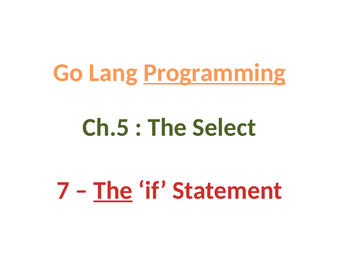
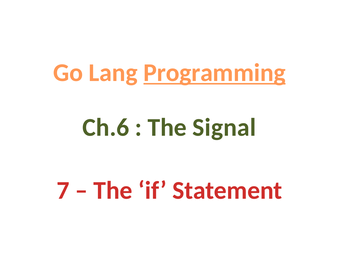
Ch.5: Ch.5 -> Ch.6
Select: Select -> Signal
The at (113, 190) underline: present -> none
